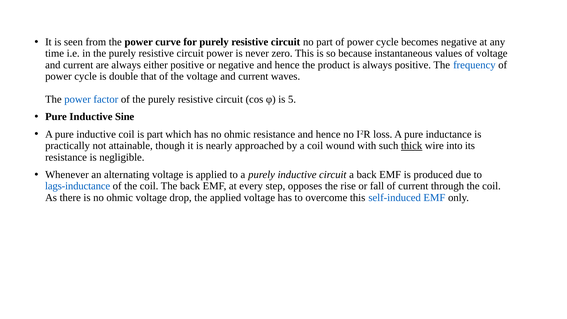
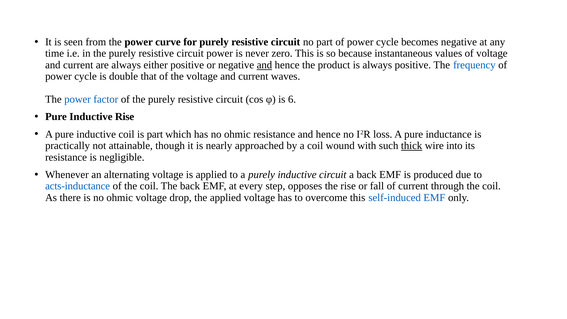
and at (264, 65) underline: none -> present
5: 5 -> 6
Inductive Sine: Sine -> Rise
lags-inductance: lags-inductance -> acts-inductance
